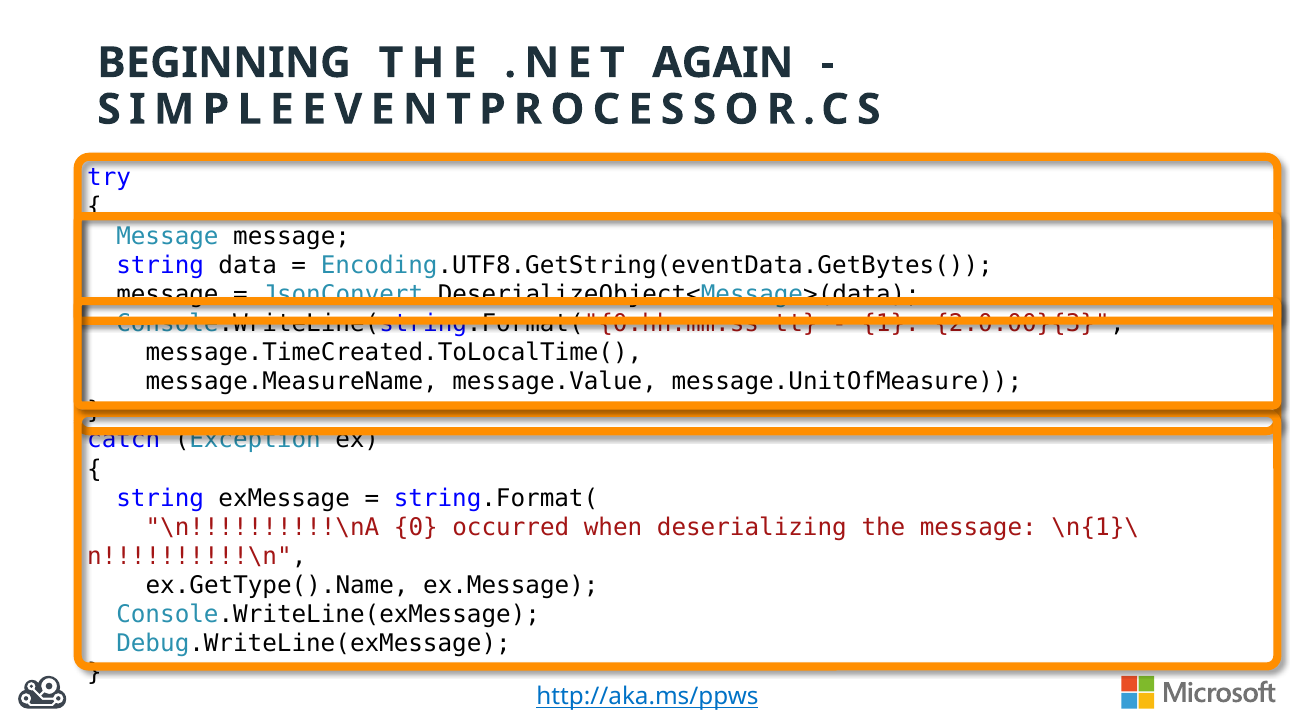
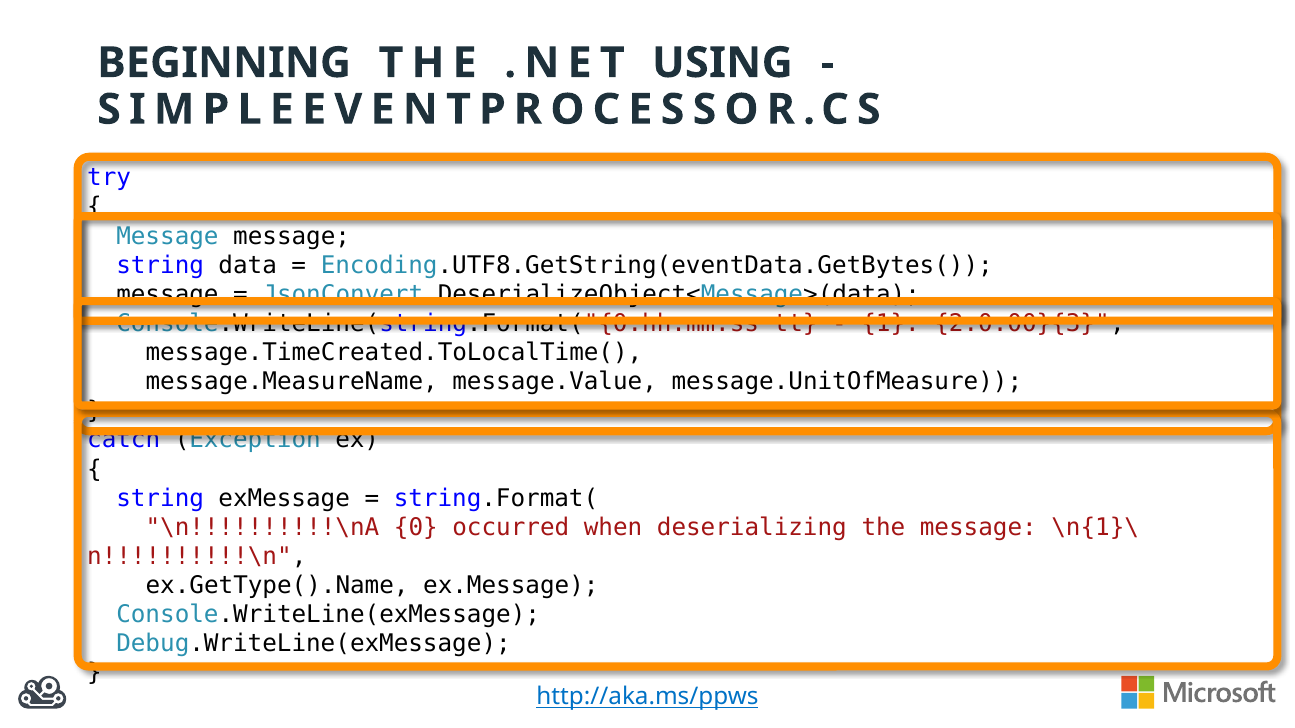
AGAIN: AGAIN -> USING
